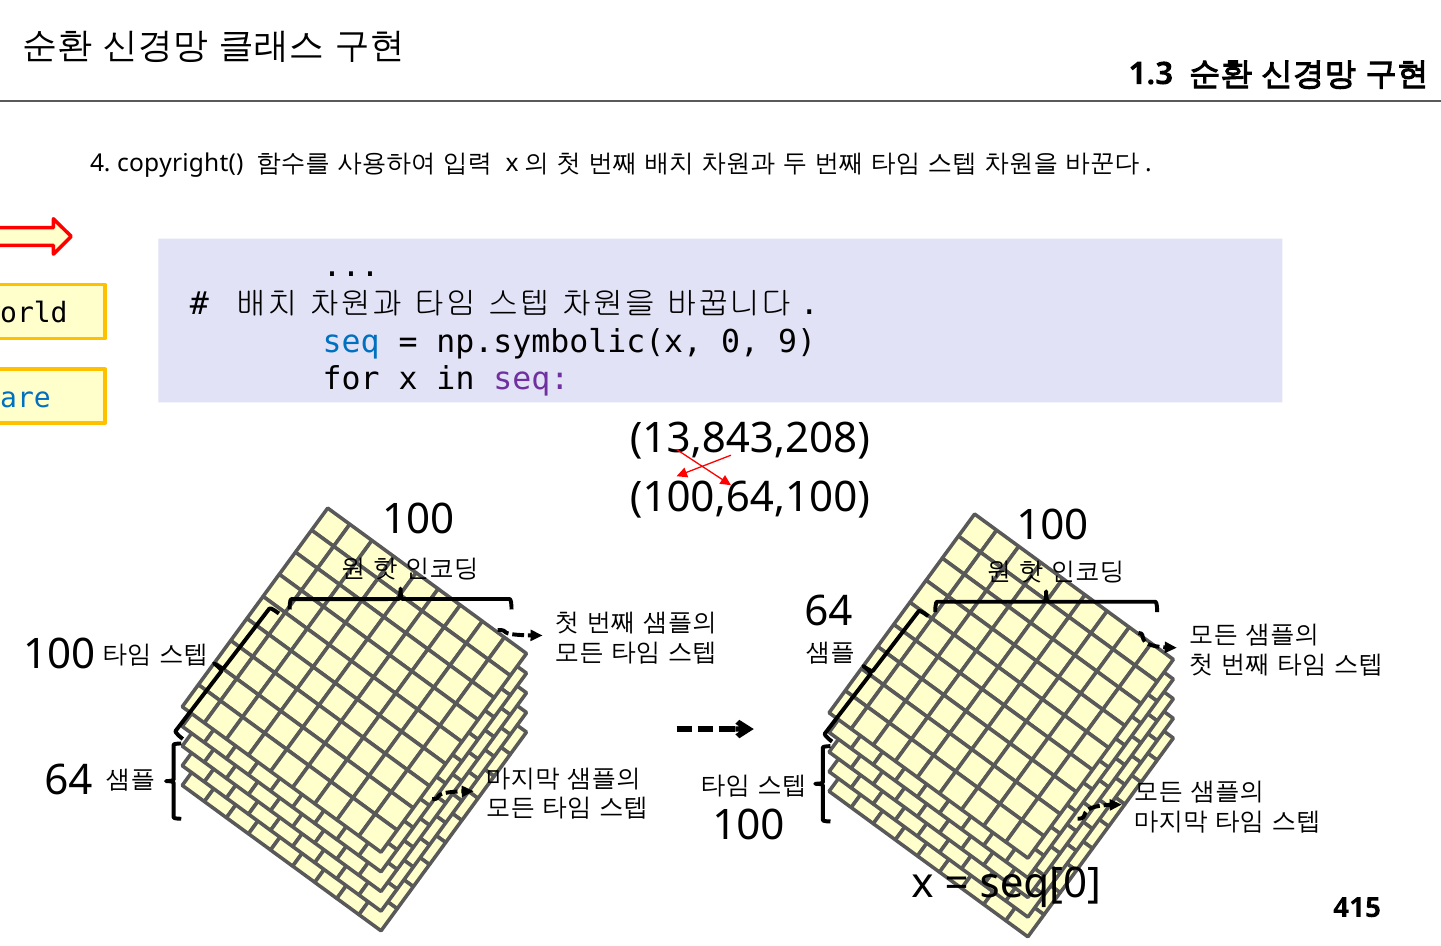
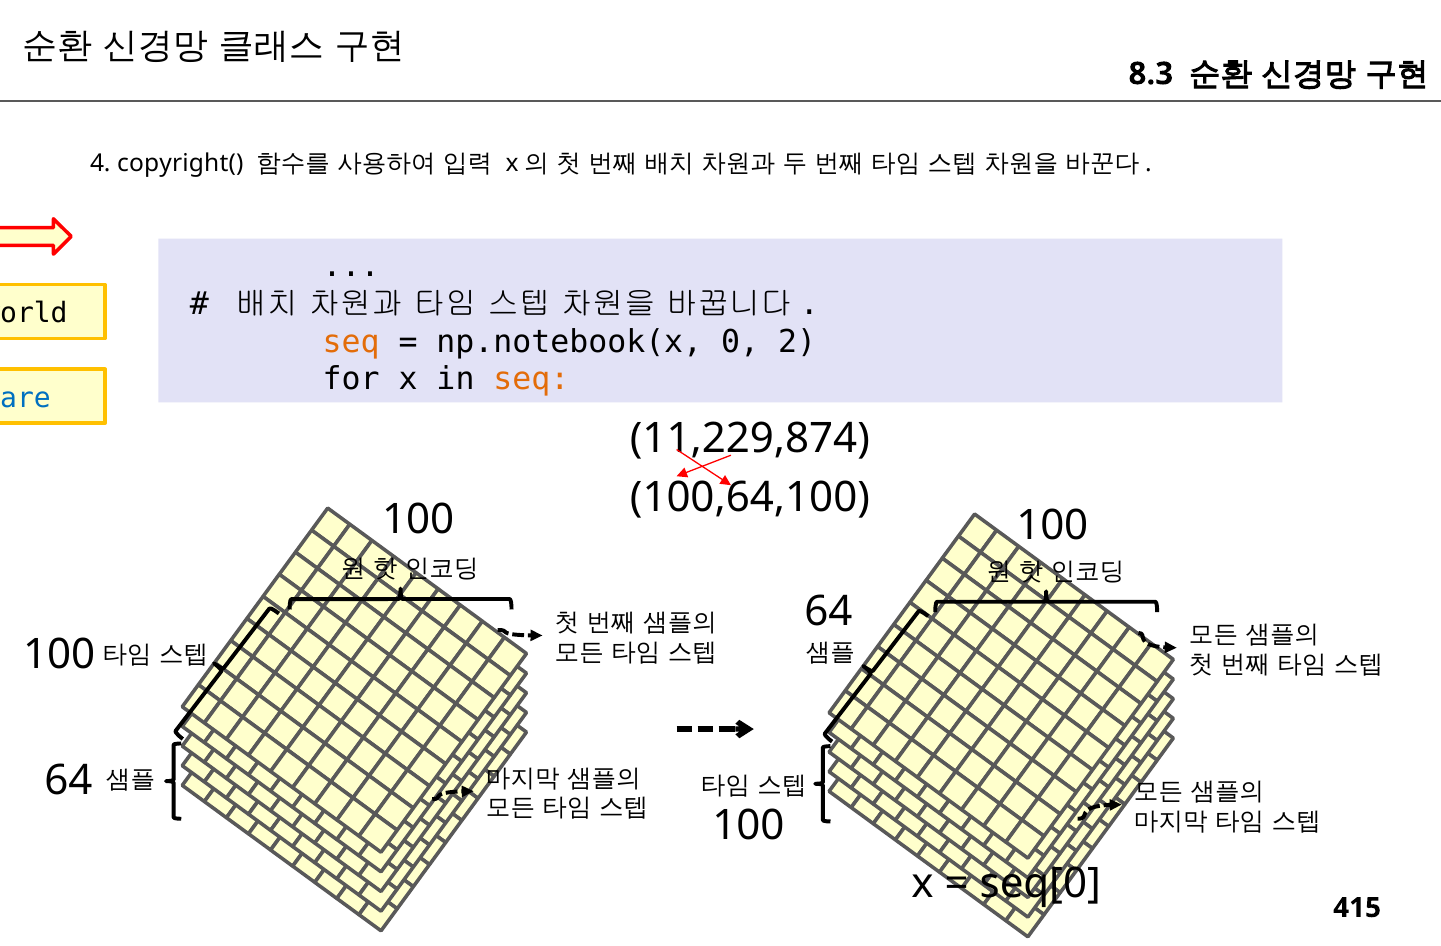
1.3: 1.3 -> 8.3
seq at (351, 342) colour: blue -> orange
np.symbolic(x: np.symbolic(x -> np.notebook(x
9: 9 -> 2
seq at (531, 380) colour: purple -> orange
13,843,208: 13,843,208 -> 11,229,874
